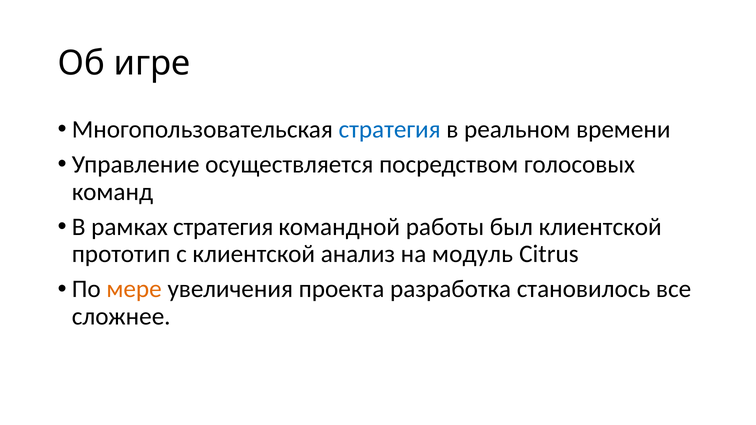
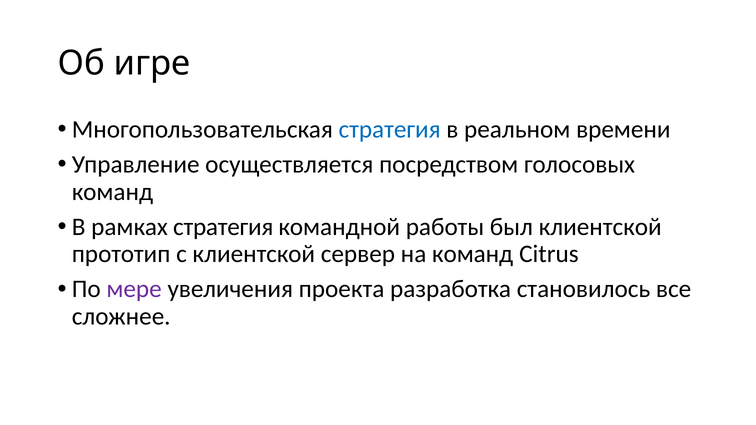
анализ: анализ -> сервер
на модуль: модуль -> команд
мере colour: orange -> purple
